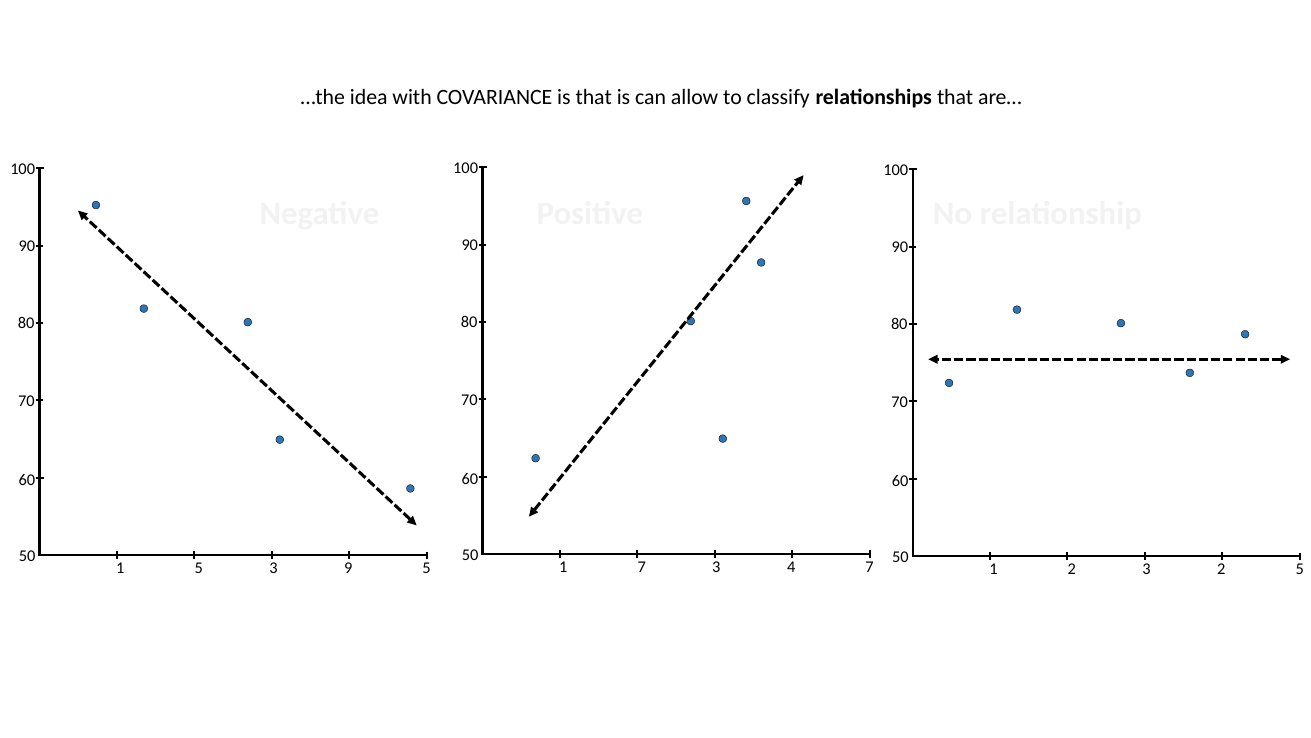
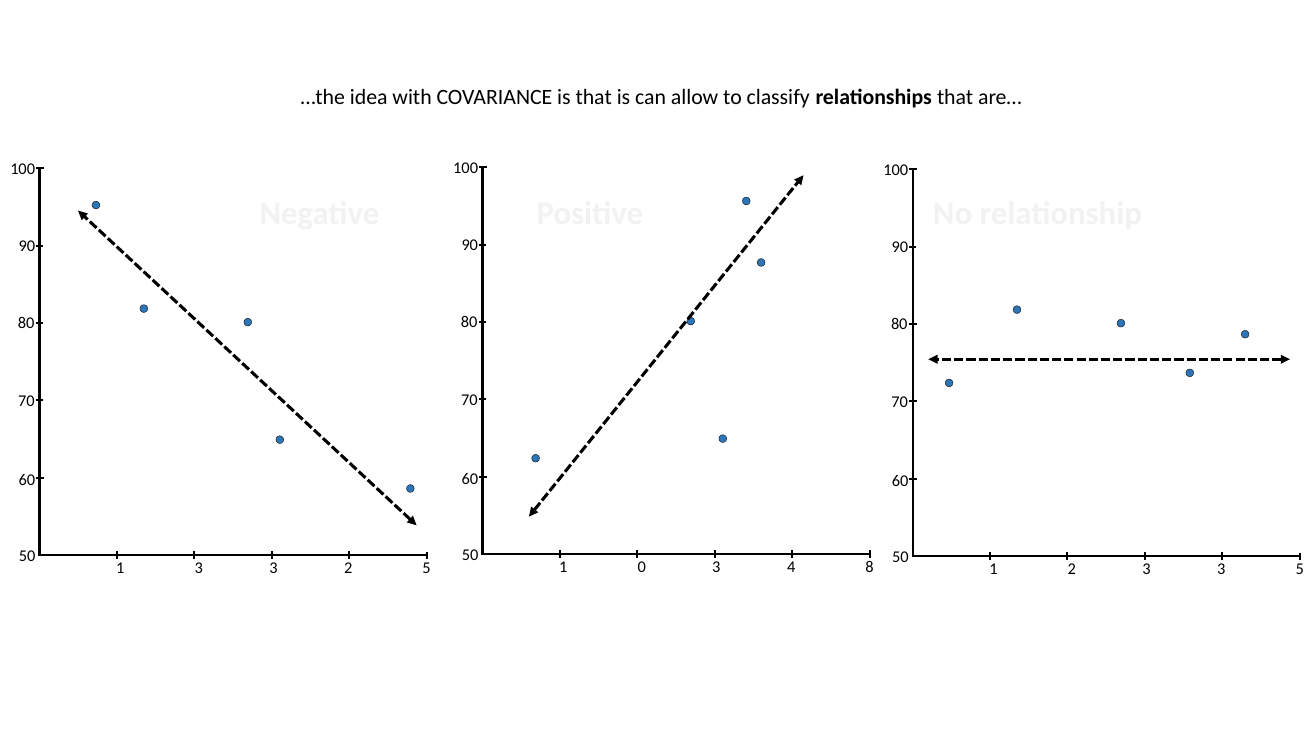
1 7: 7 -> 0
4 7: 7 -> 8
1 5: 5 -> 3
3 9: 9 -> 2
2 3 2: 2 -> 3
